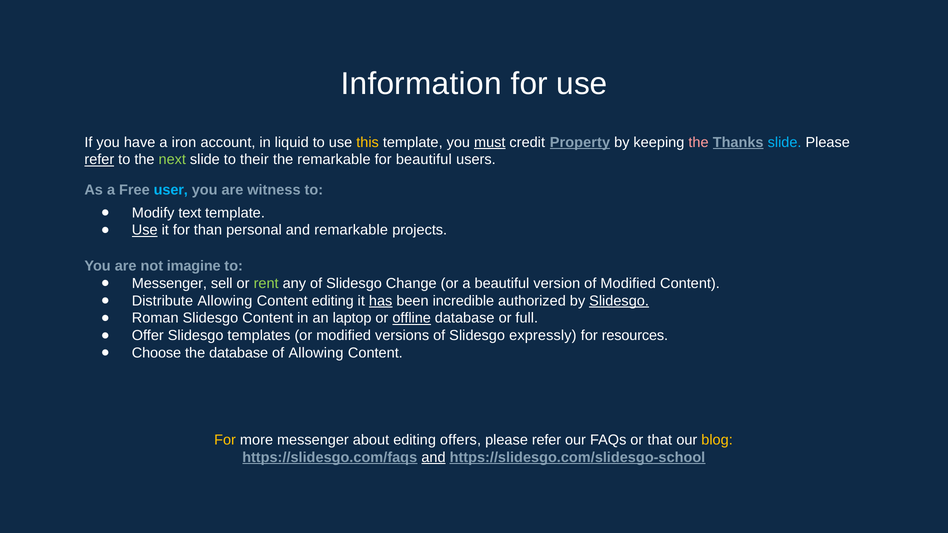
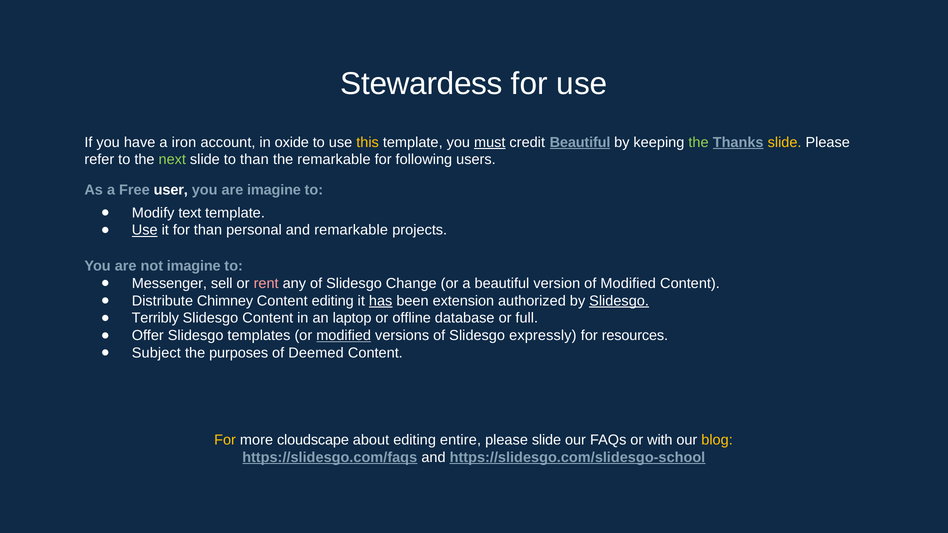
Information: Information -> Stewardess
liquid: liquid -> oxide
credit Property: Property -> Beautiful
the at (698, 142) colour: pink -> light green
slide at (785, 142) colour: light blue -> yellow
refer at (99, 160) underline: present -> none
to their: their -> than
for beautiful: beautiful -> following
user colour: light blue -> white
are witness: witness -> imagine
rent colour: light green -> pink
Distribute Allowing: Allowing -> Chimney
incredible: incredible -> extension
Roman: Roman -> Terribly
offline underline: present -> none
modified at (344, 336) underline: none -> present
Choose: Choose -> Subject
the database: database -> purposes
of Allowing: Allowing -> Deemed
more messenger: messenger -> cloudscape
offers: offers -> entire
refer at (546, 440): refer -> slide
that: that -> with
and at (434, 457) underline: present -> none
